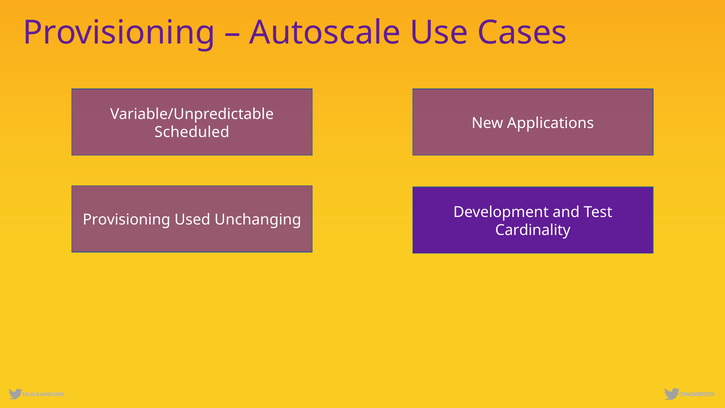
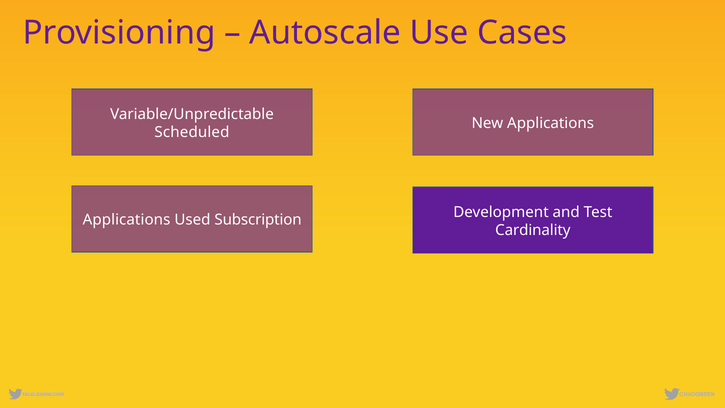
Provisioning at (127, 220): Provisioning -> Applications
Unchanging: Unchanging -> Subscription
